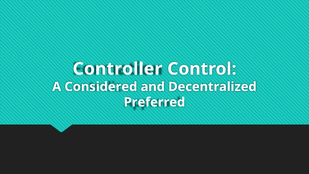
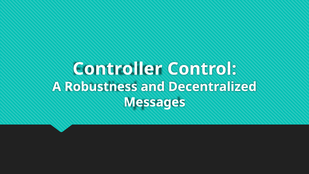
Considered: Considered -> Robustness
Preferred: Preferred -> Messages
